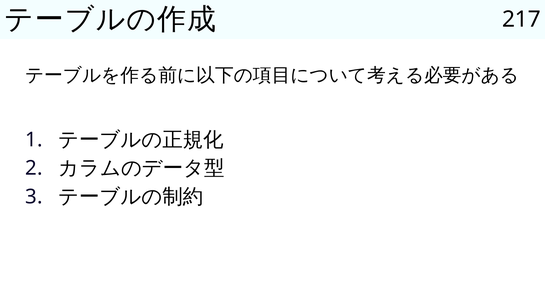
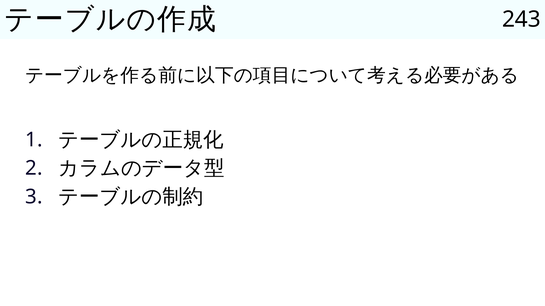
217: 217 -> 243
